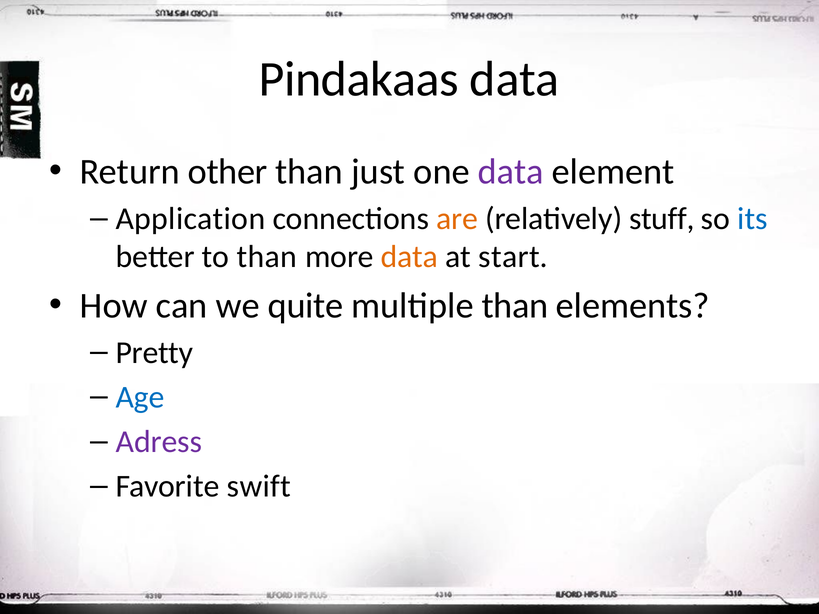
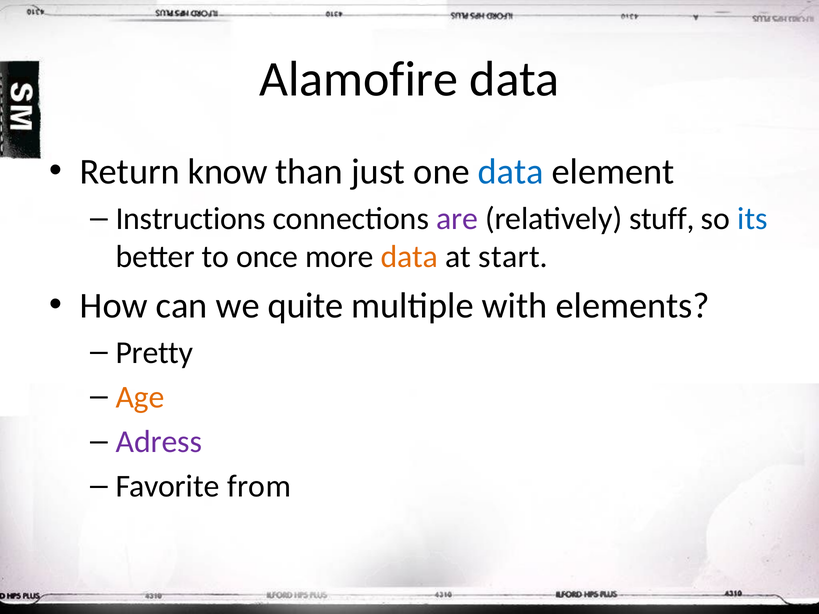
Pindakaas: Pindakaas -> Alamofire
other: other -> know
data at (511, 172) colour: purple -> blue
Application: Application -> Instructions
are colour: orange -> purple
to than: than -> once
multiple than: than -> with
Age colour: blue -> orange
swift: swift -> from
